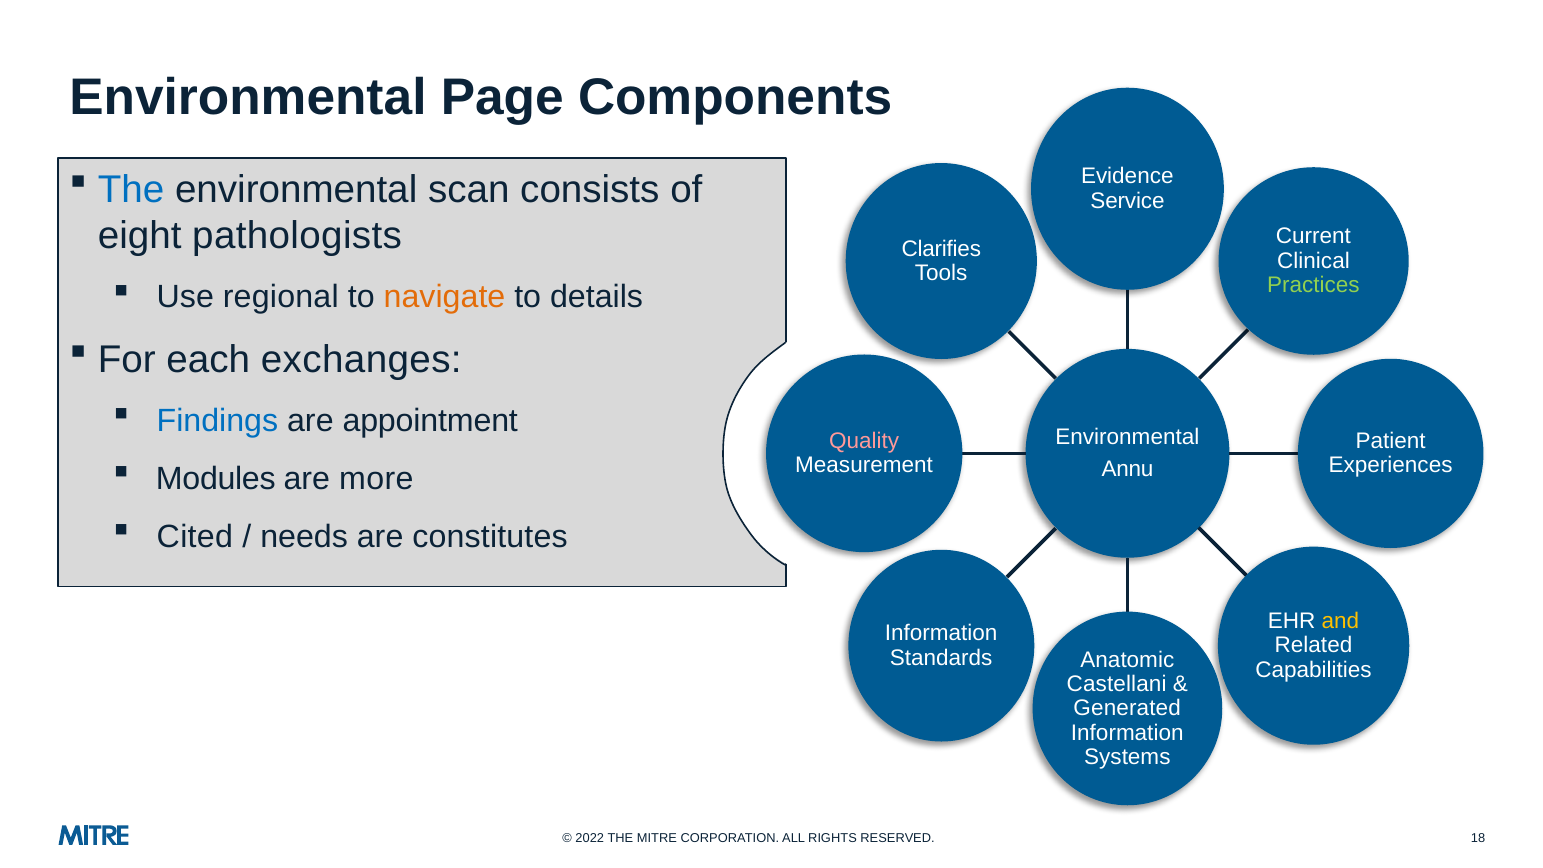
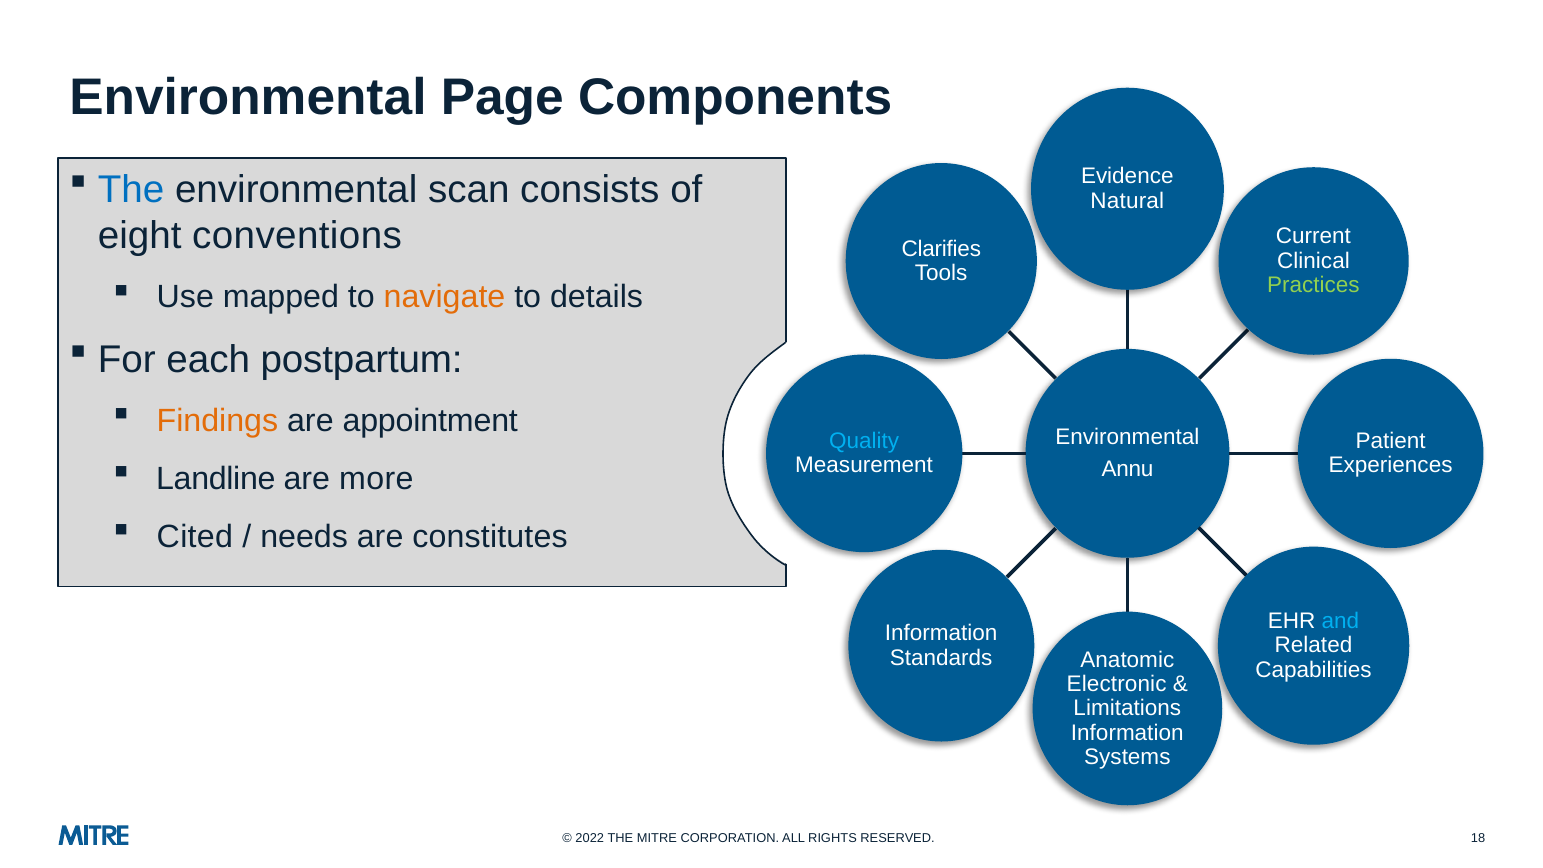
Service: Service -> Natural
pathologists: pathologists -> conventions
regional: regional -> mapped
exchanges: exchanges -> postpartum
Findings colour: blue -> orange
Quality colour: pink -> light blue
Modules: Modules -> Landline
and colour: yellow -> light blue
Castellani: Castellani -> Electronic
Generated: Generated -> Limitations
